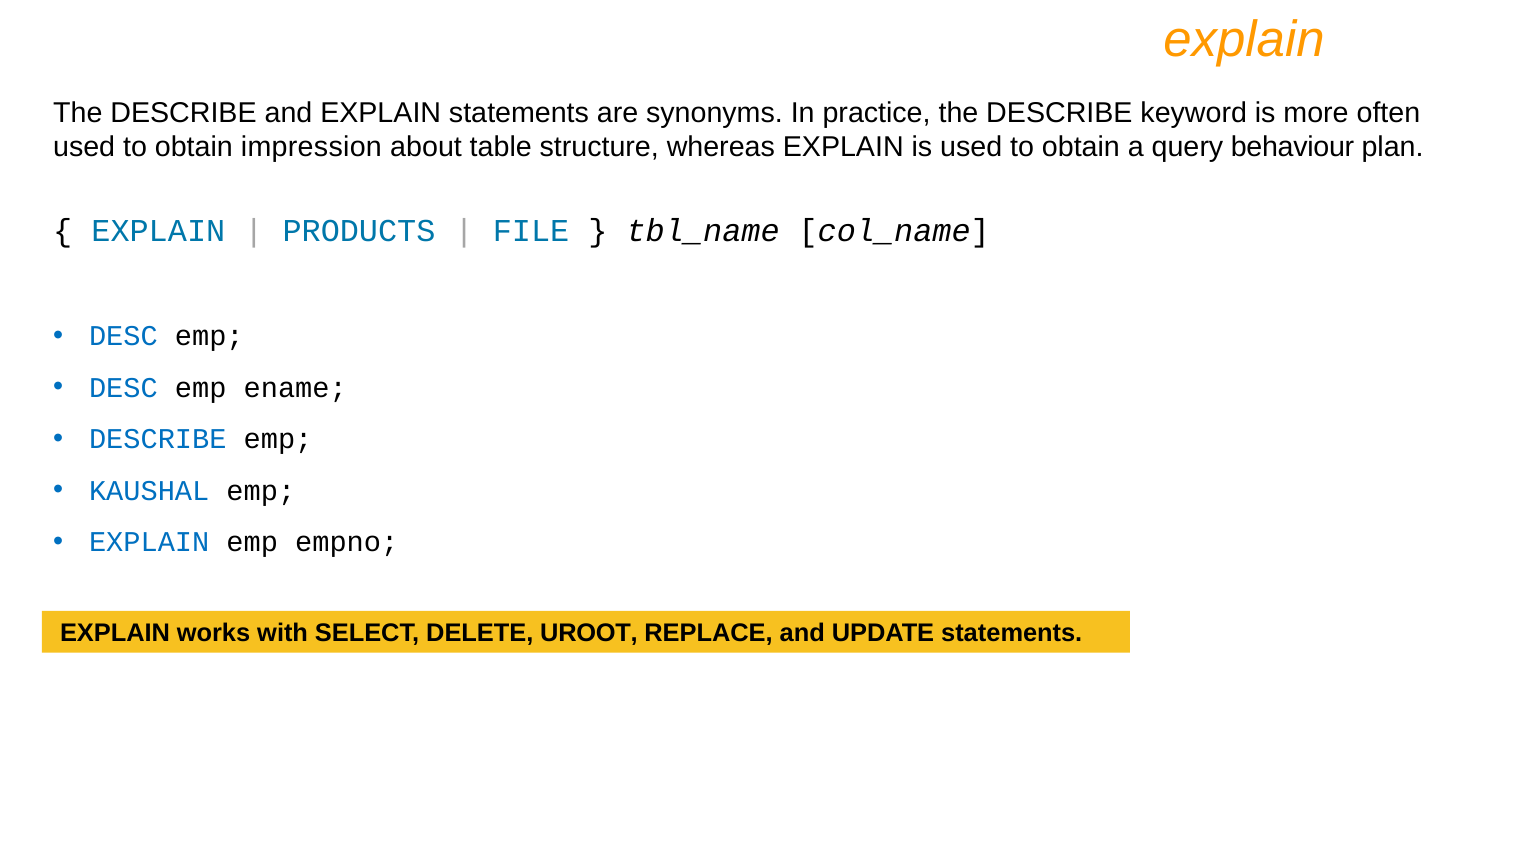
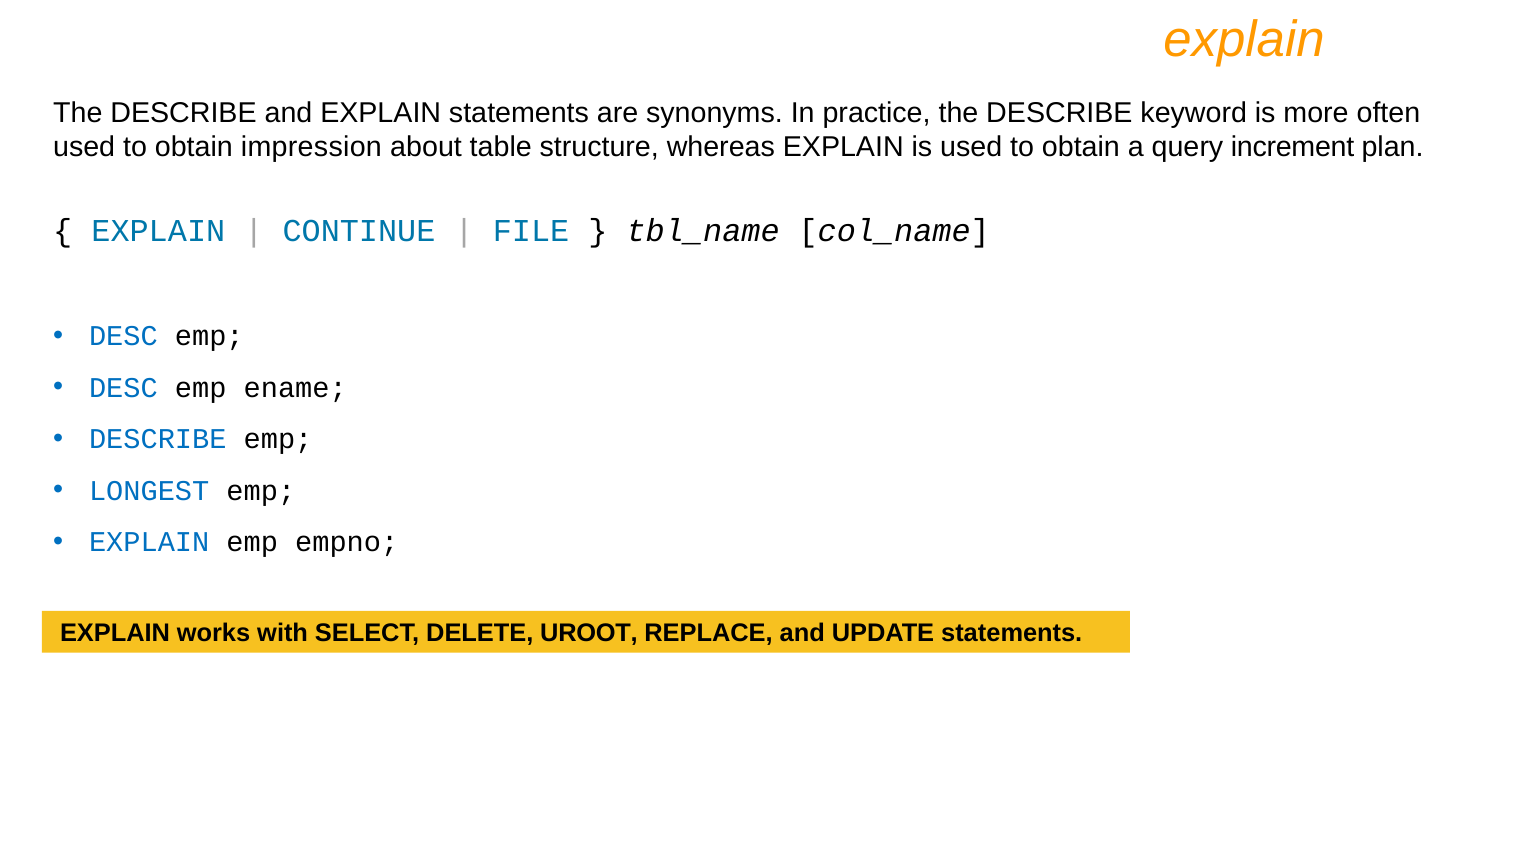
behaviour: behaviour -> increment
PRODUCTS: PRODUCTS -> CONTINUE
KAUSHAL: KAUSHAL -> LONGEST
